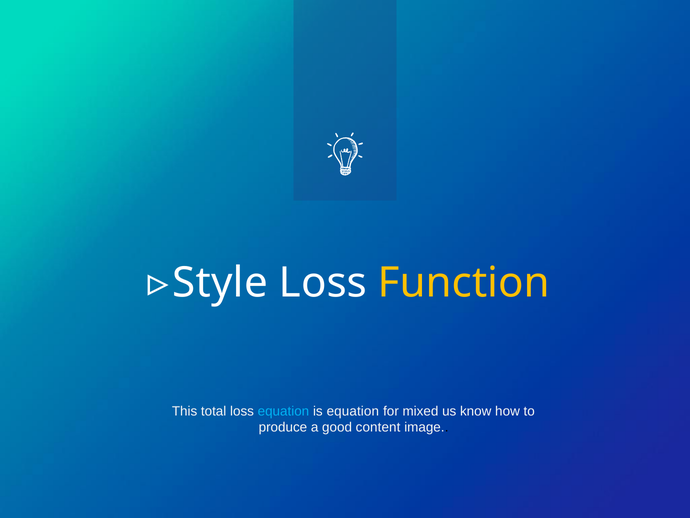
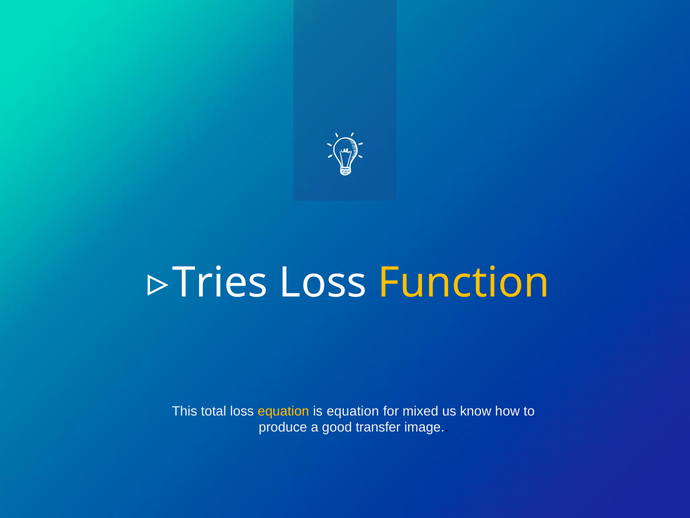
Style: Style -> Tries
equation at (283, 411) colour: light blue -> yellow
content: content -> transfer
